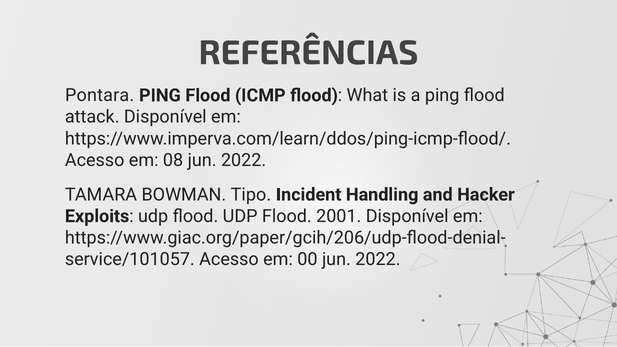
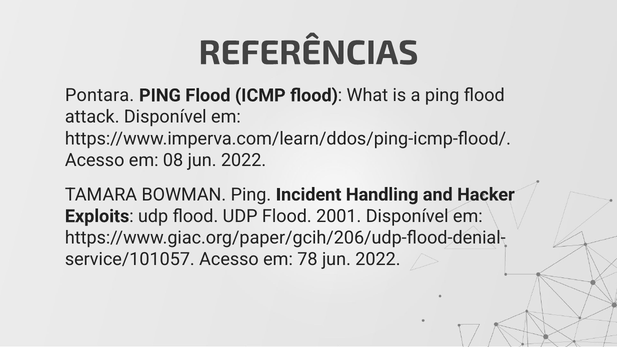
BOWMAN Tipo: Tipo -> Ping
00: 00 -> 78
